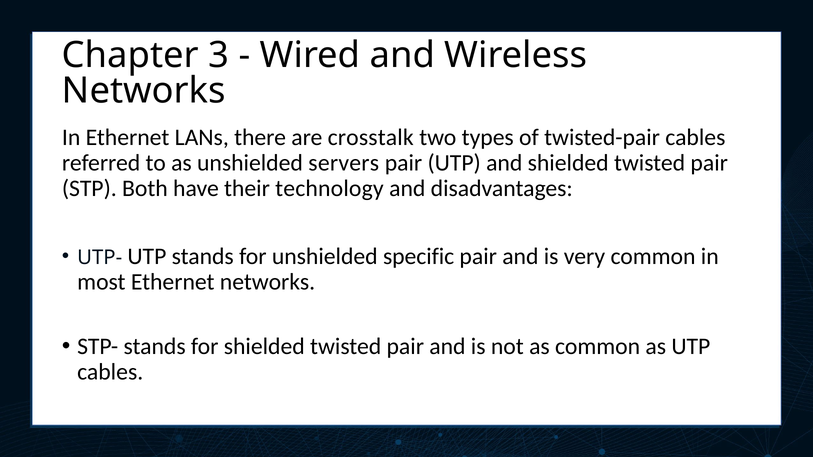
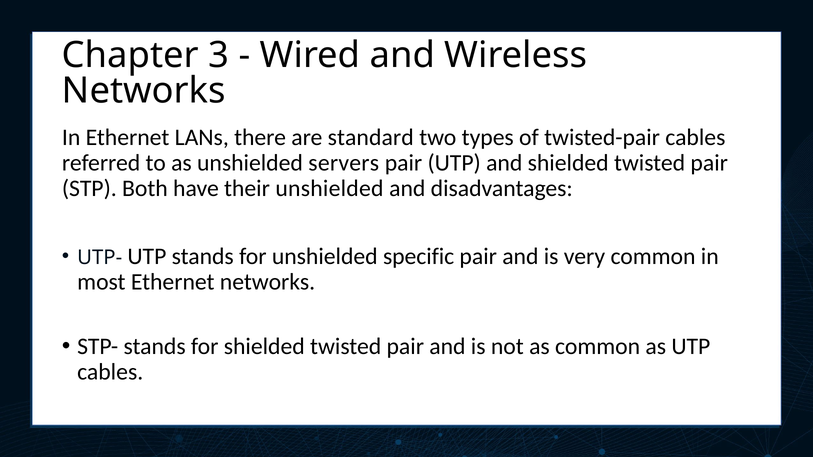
crosstalk: crosstalk -> standard
their technology: technology -> unshielded
